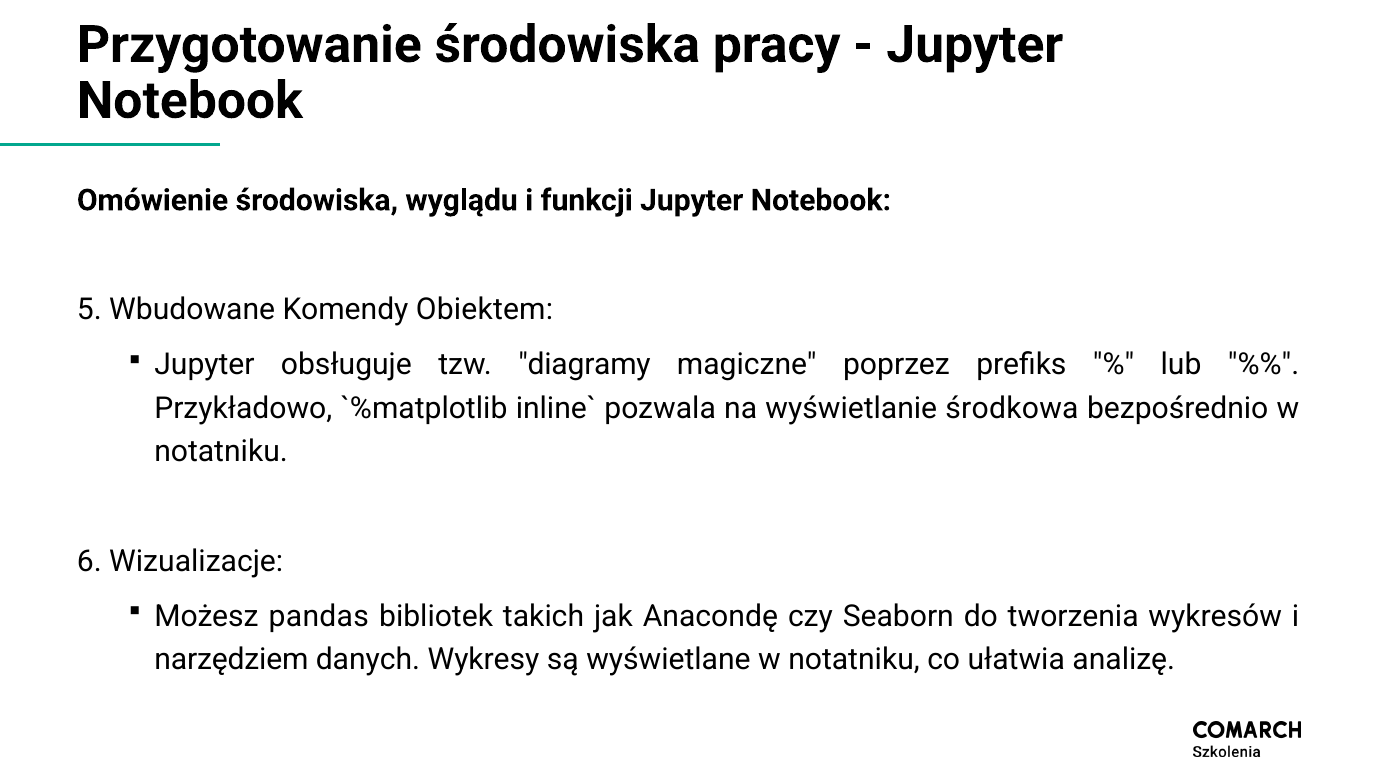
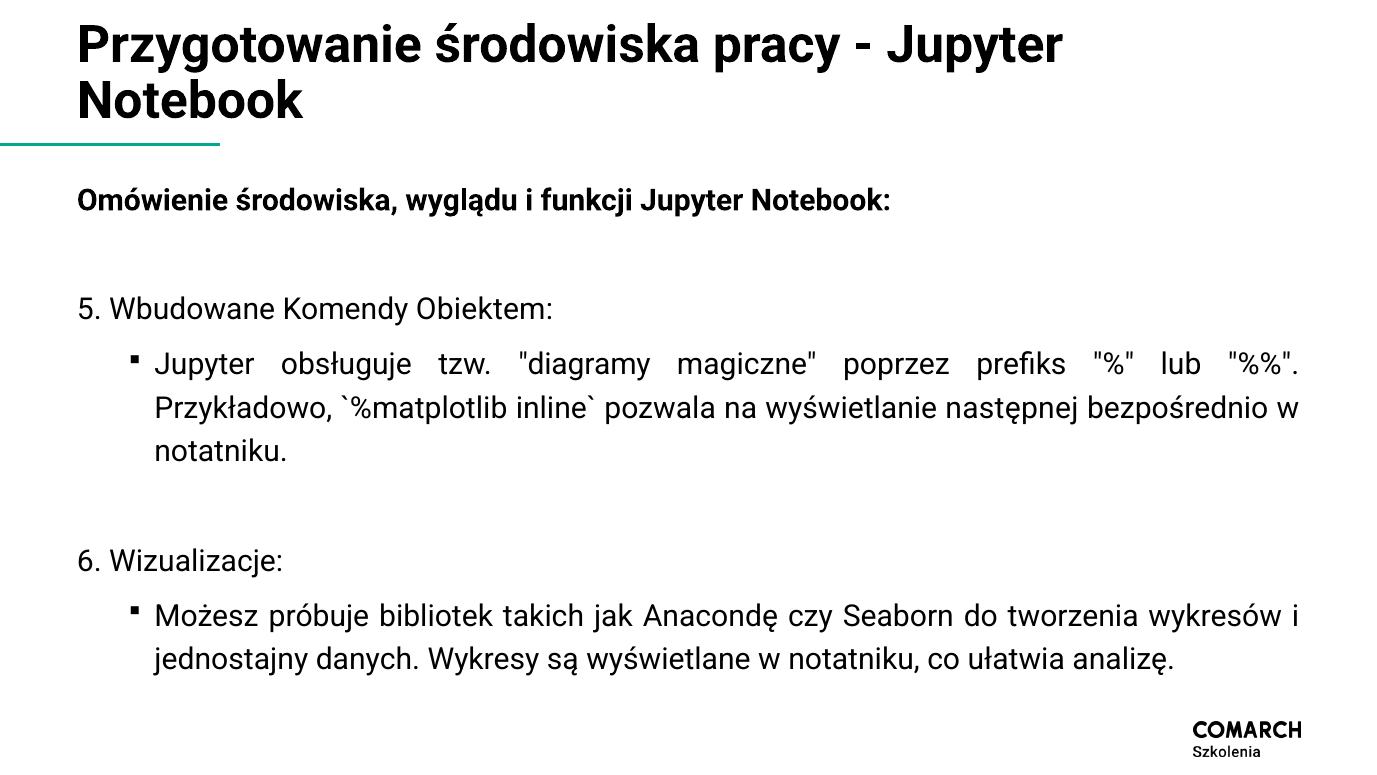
środkowa: środkowa -> następnej
pandas: pandas -> próbuje
narzędziem: narzędziem -> jednostajny
